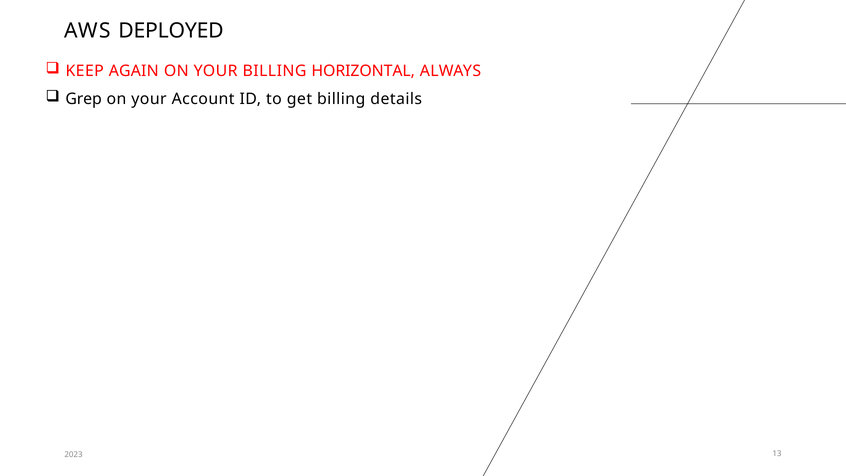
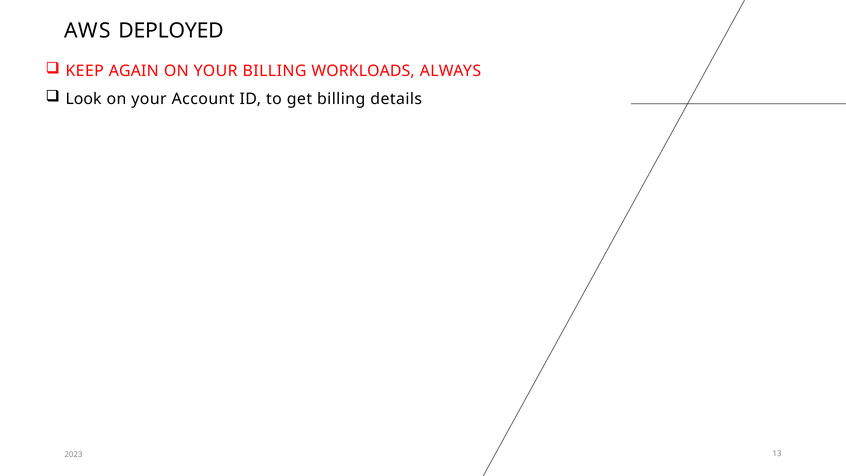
HORIZONTAL: HORIZONTAL -> WORKLOADS
Grep: Grep -> Look
